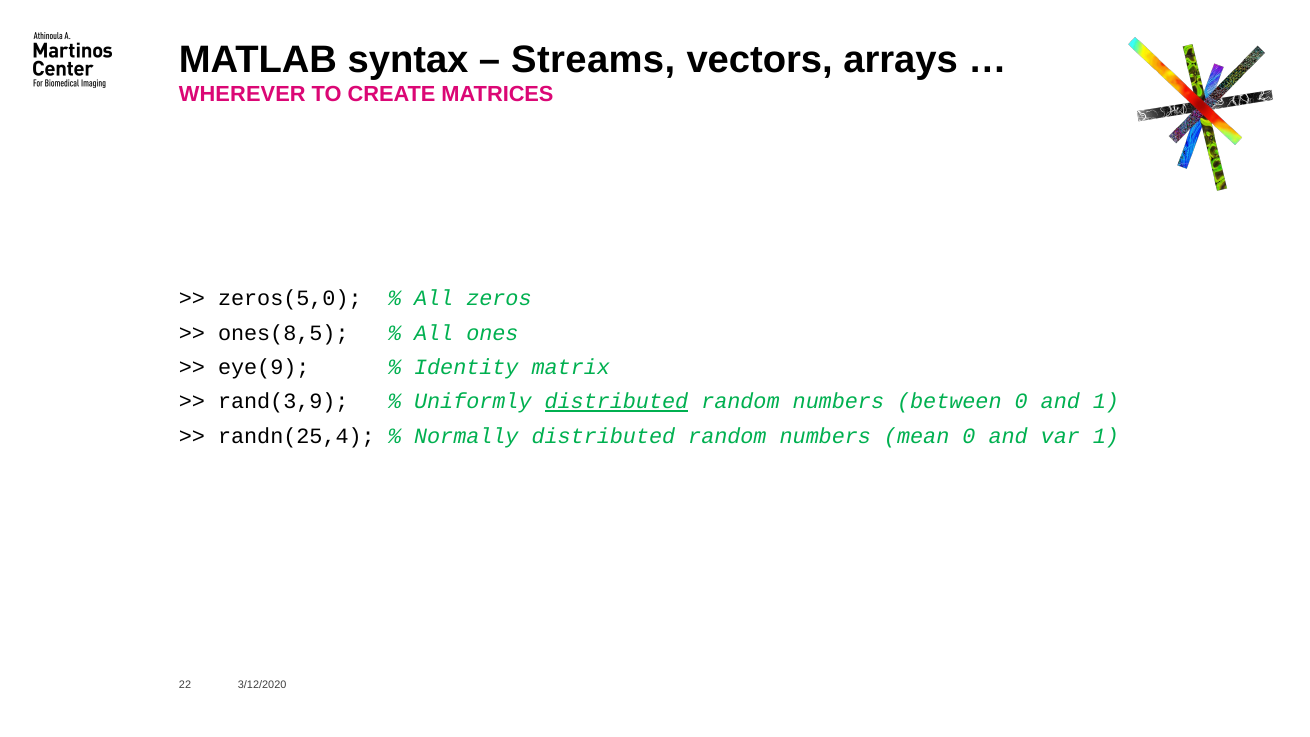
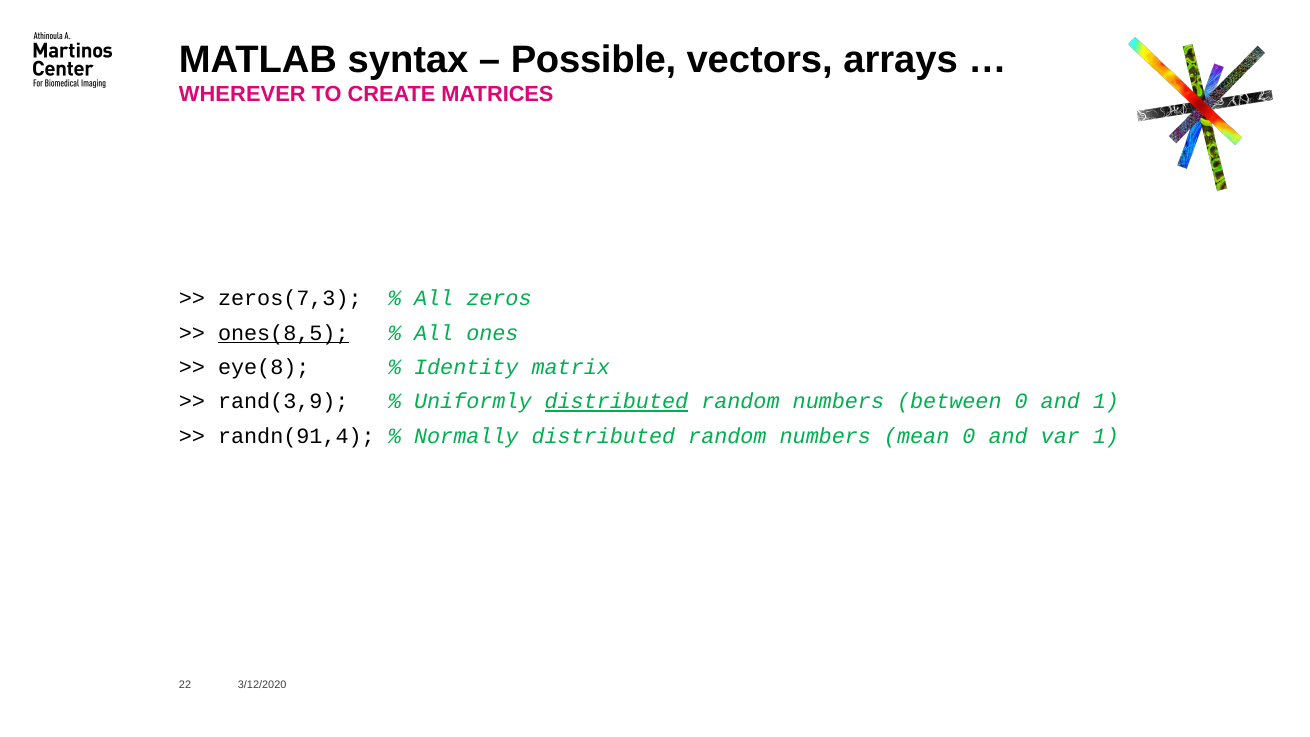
Streams: Streams -> Possible
zeros(5,0: zeros(5,0 -> zeros(7,3
ones(8,5 underline: none -> present
eye(9: eye(9 -> eye(8
randn(25,4: randn(25,4 -> randn(91,4
